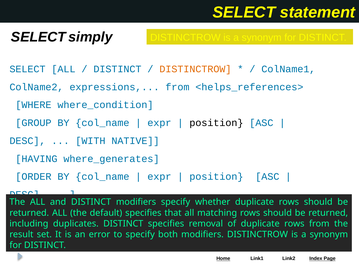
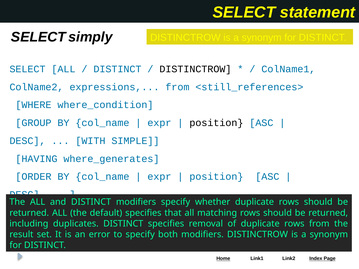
DISTINCTROW at (195, 69) colour: orange -> black
<helps_references>: <helps_references> -> <still_references>
NATIVE: NATIVE -> SIMPLE
